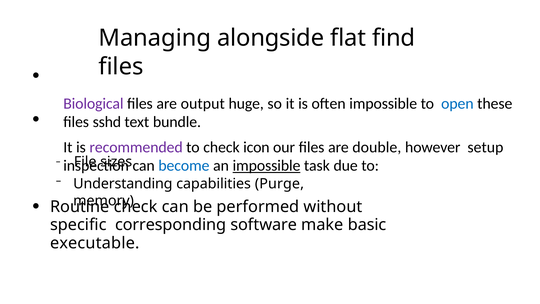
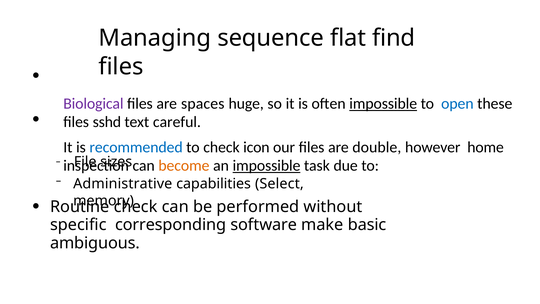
alongside: alongside -> sequence
output: output -> spaces
impossible at (383, 104) underline: none -> present
bundle: bundle -> careful
recommended colour: purple -> blue
setup: setup -> home
become colour: blue -> orange
Understanding: Understanding -> Administrative
Purge: Purge -> Select
executable: executable -> ambiguous
